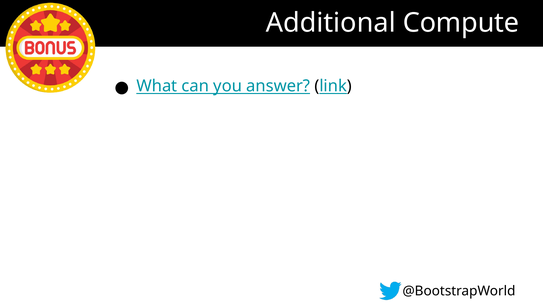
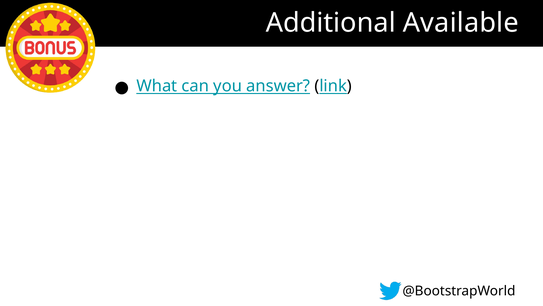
Compute: Compute -> Available
